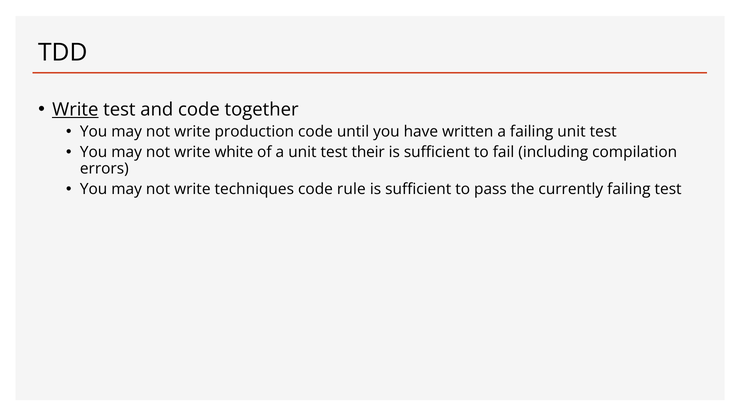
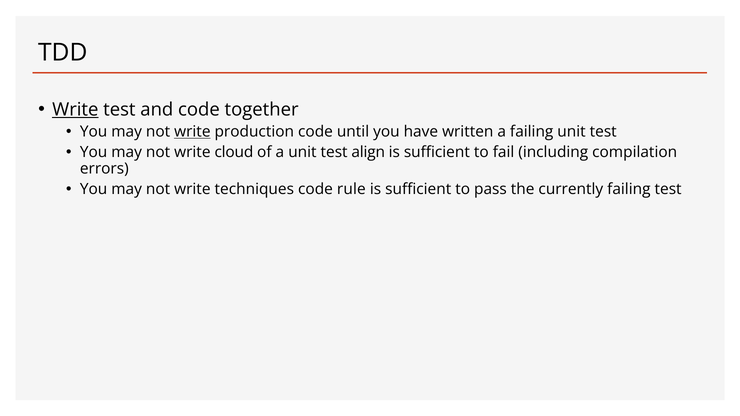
write at (192, 132) underline: none -> present
white: white -> cloud
their: their -> align
